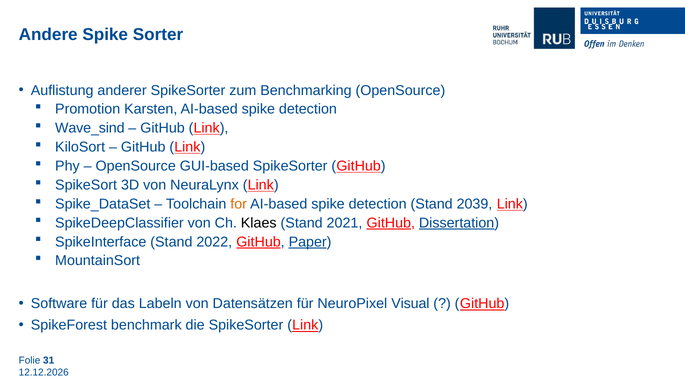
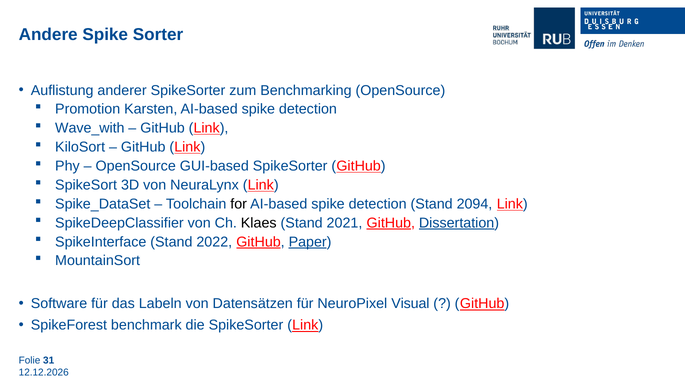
Wave_sind: Wave_sind -> Wave_with
for colour: orange -> black
2039: 2039 -> 2094
